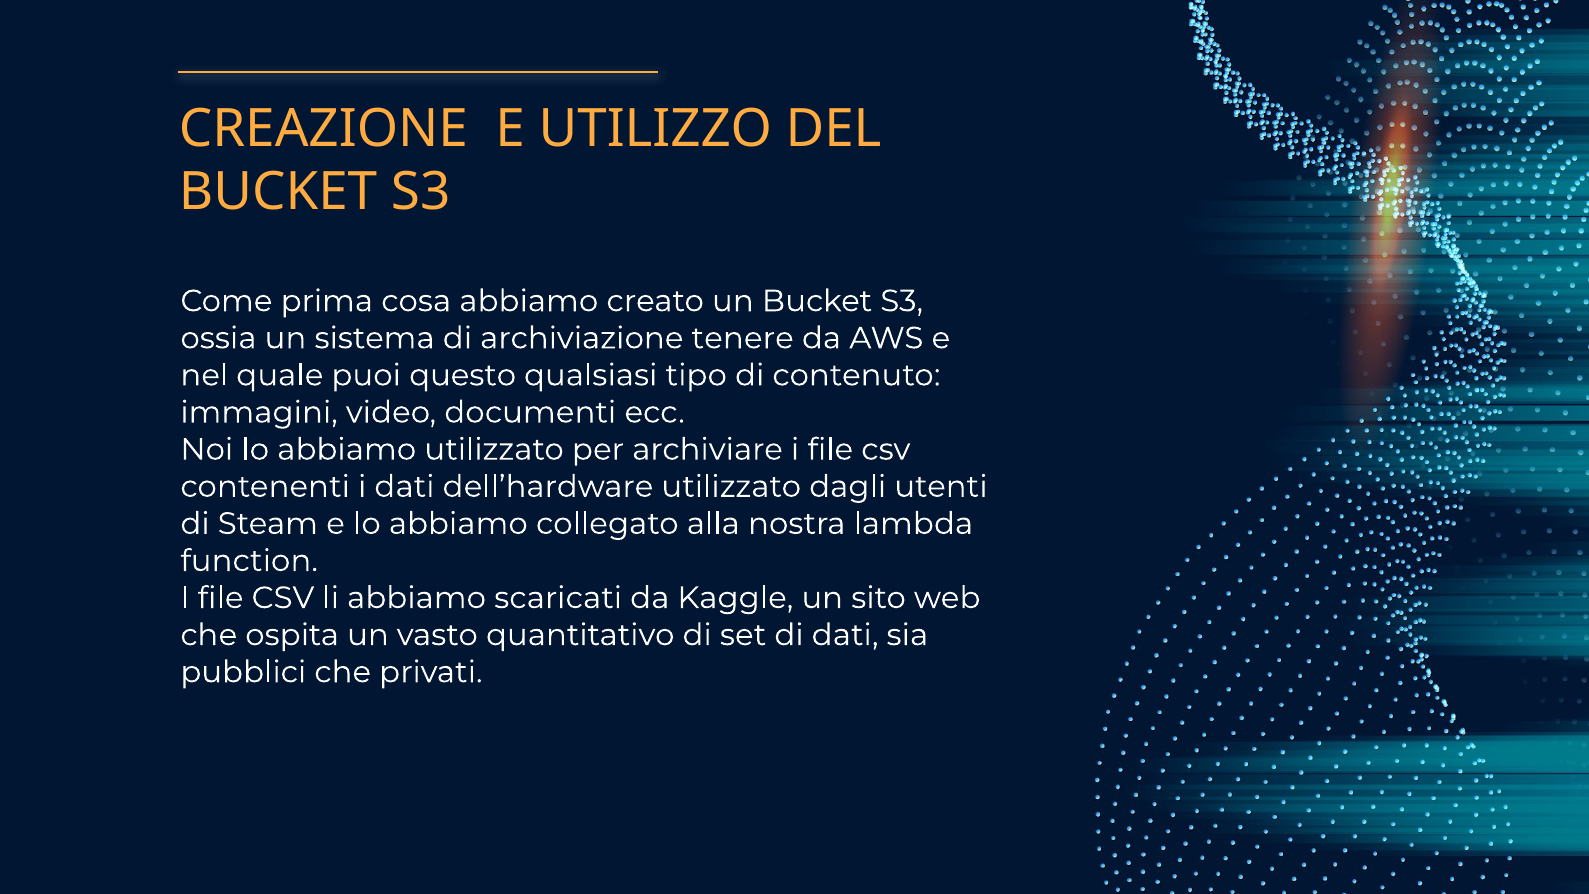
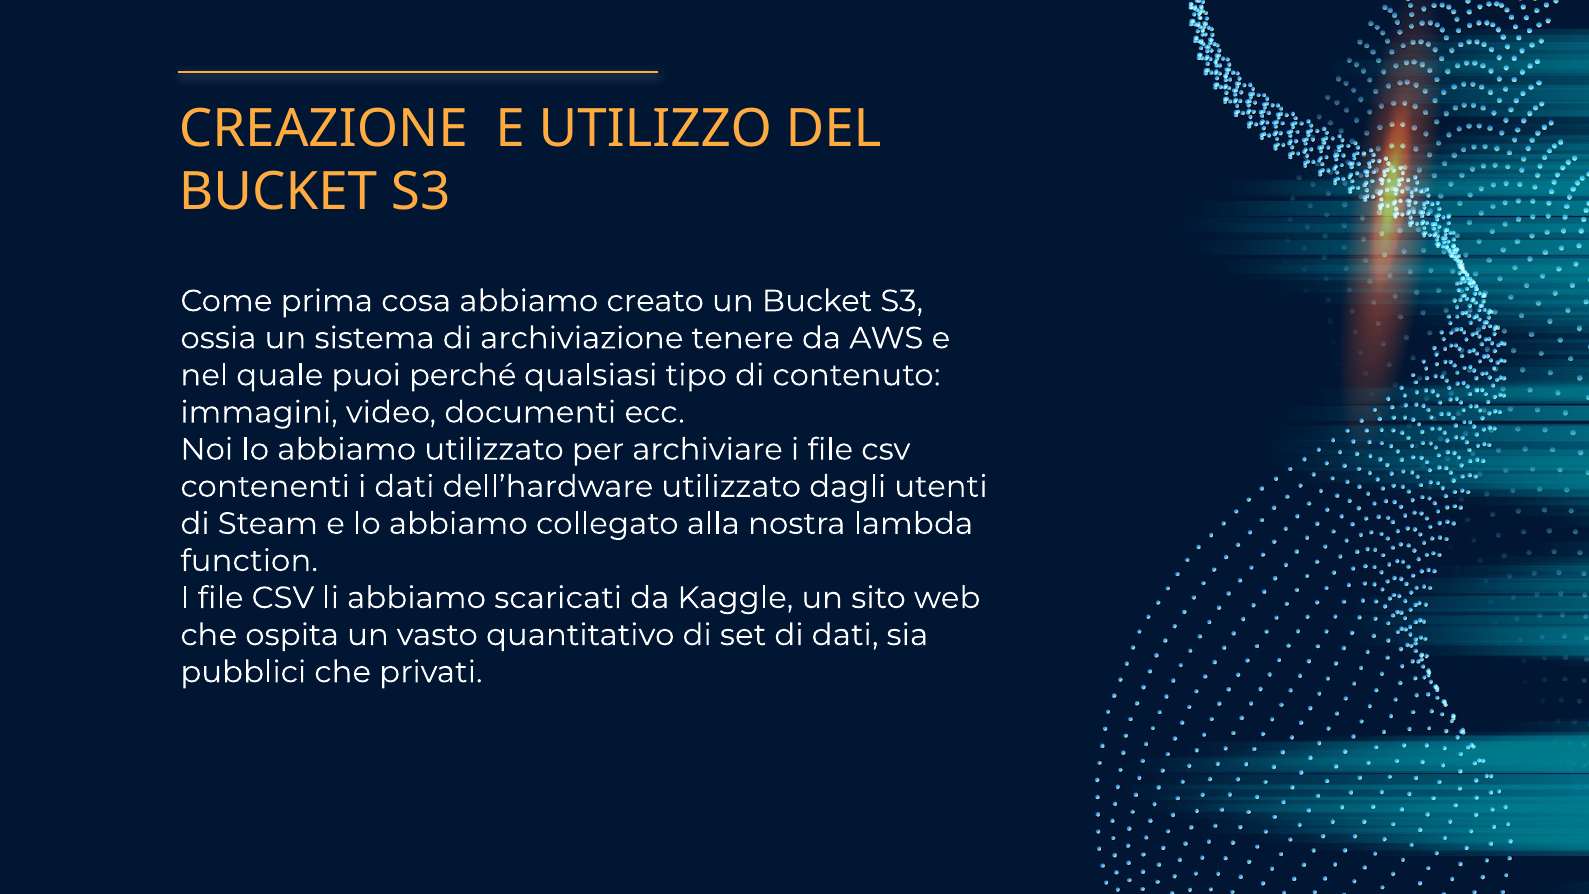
questo: questo -> perché
